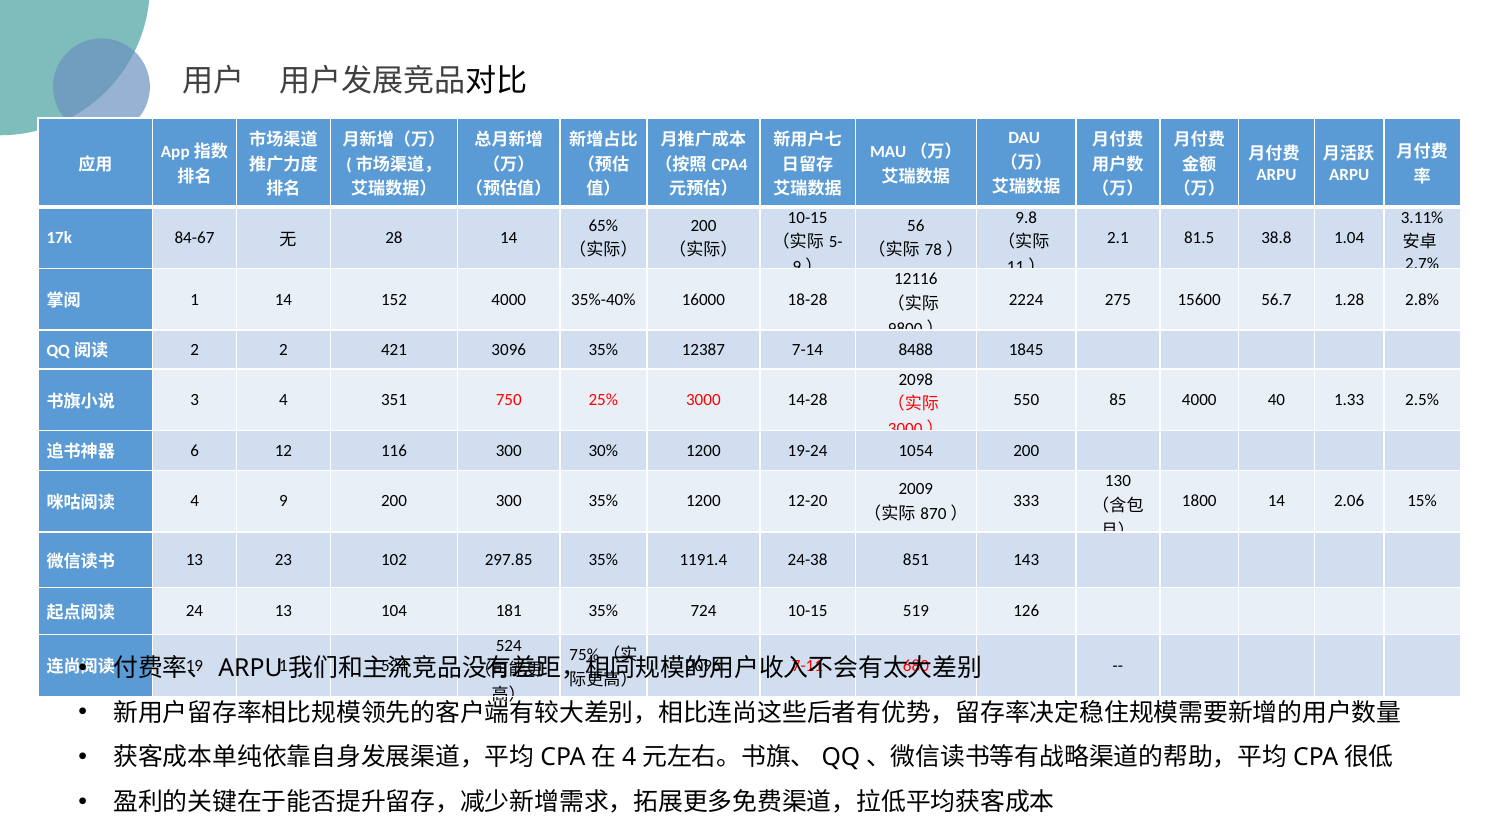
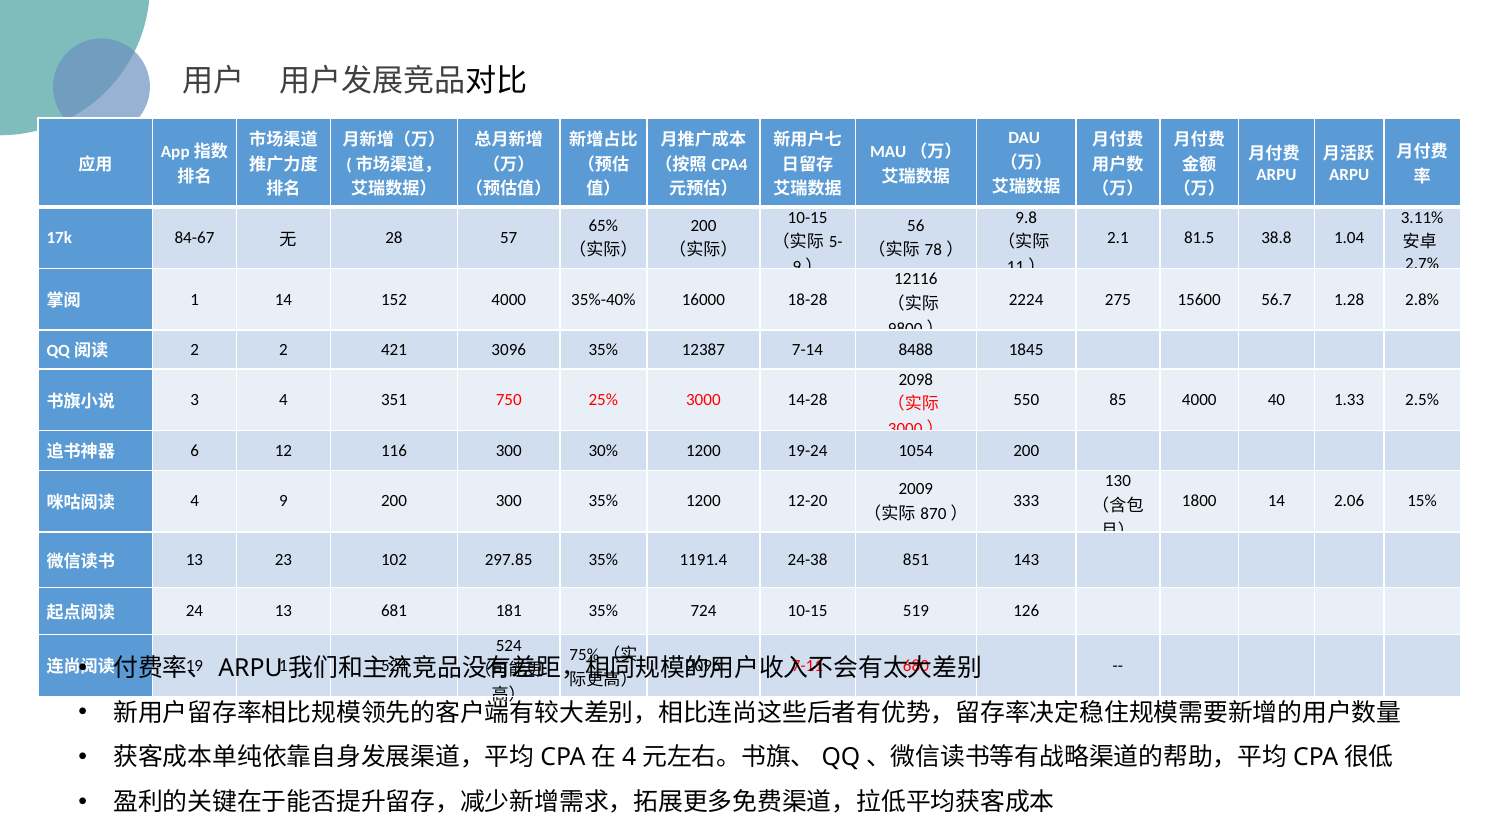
28 14: 14 -> 57
104: 104 -> 681
